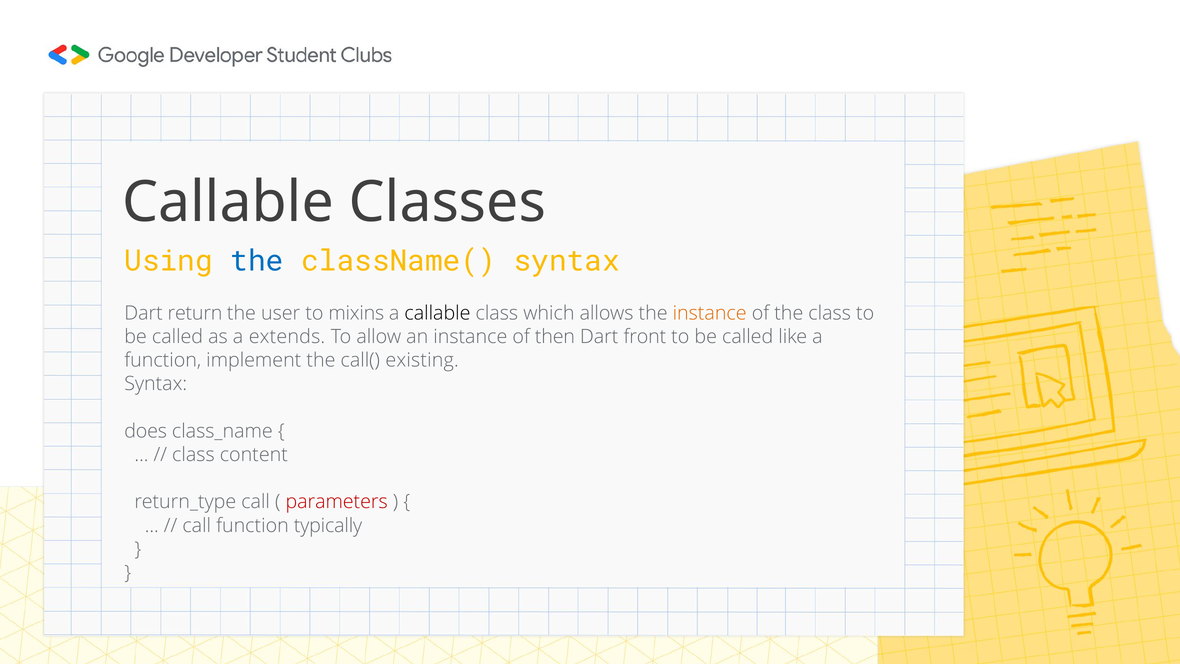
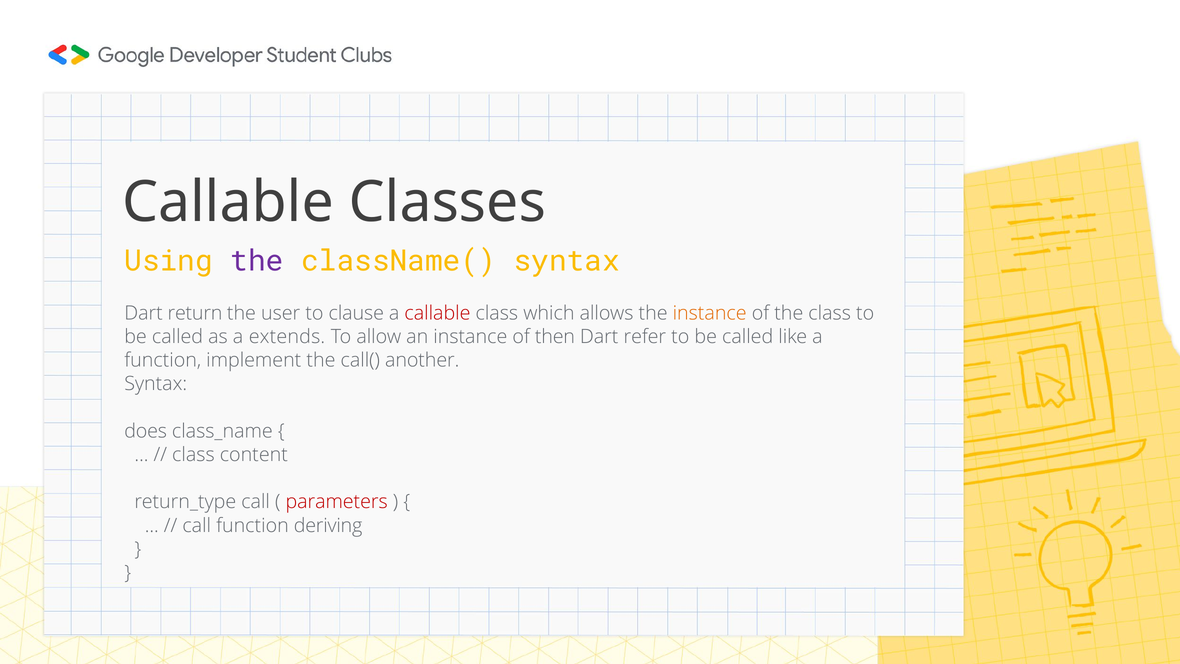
the at (257, 261) colour: blue -> purple
mixins: mixins -> clause
callable at (437, 313) colour: black -> red
front: front -> refer
existing: existing -> another
typically: typically -> deriving
